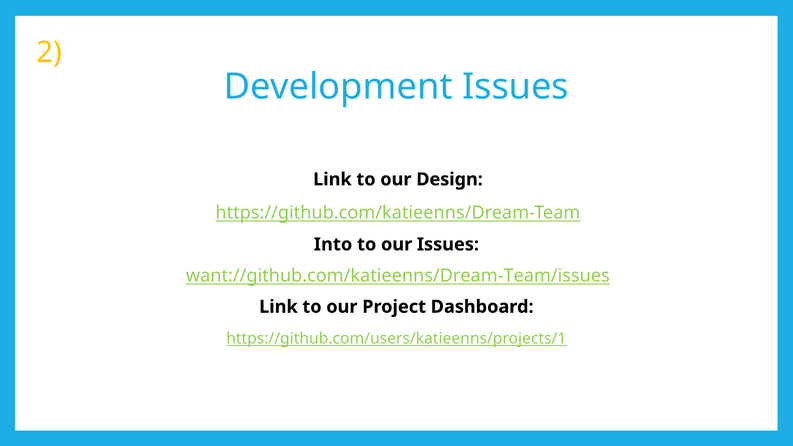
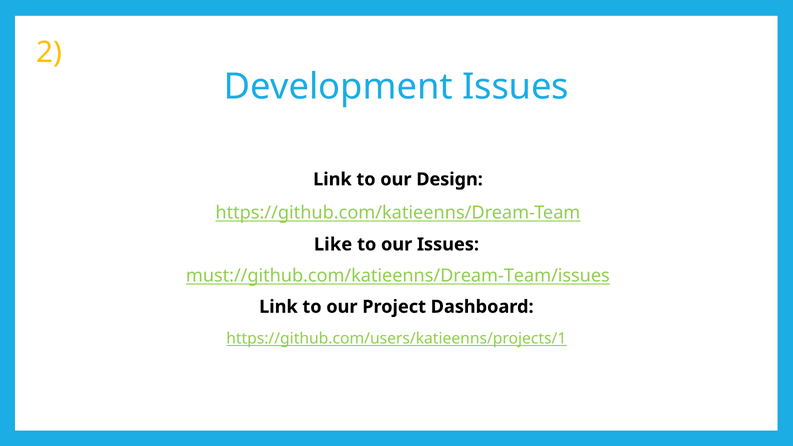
Into: Into -> Like
want://github.com/katieenns/Dream-Team/issues: want://github.com/katieenns/Dream-Team/issues -> must://github.com/katieenns/Dream-Team/issues
